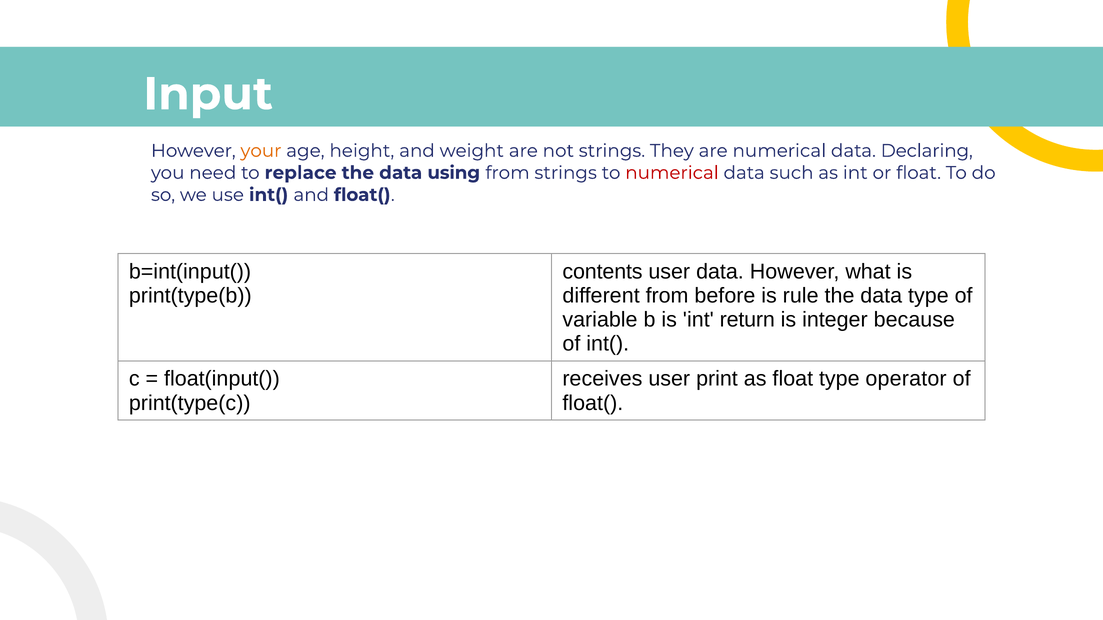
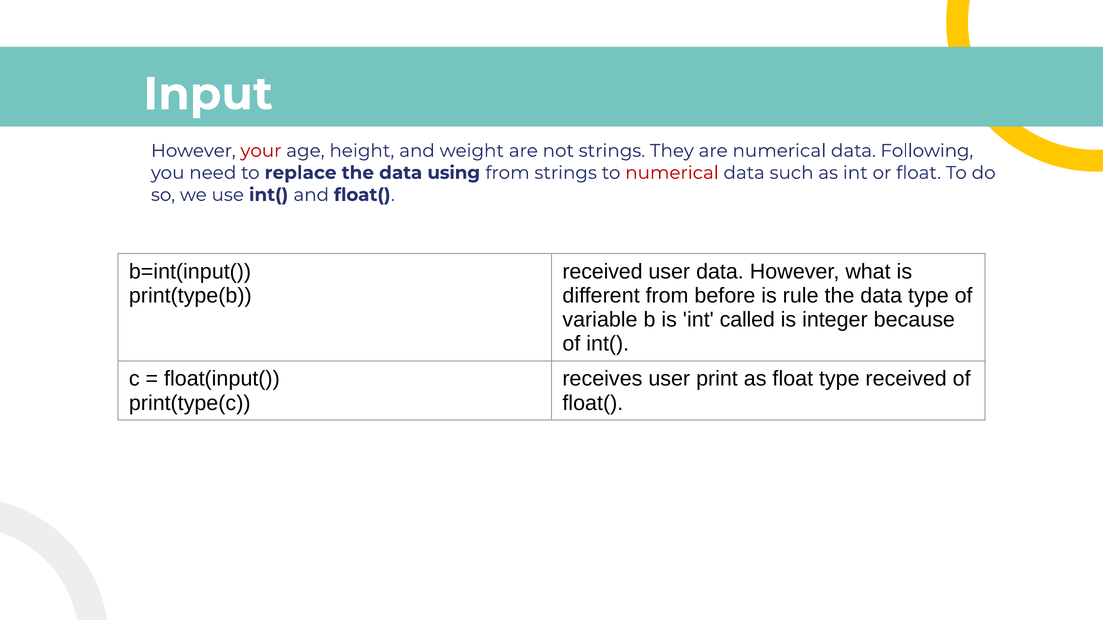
your colour: orange -> red
Declaring: Declaring -> Following
contents at (603, 272): contents -> received
return: return -> called
type operator: operator -> received
